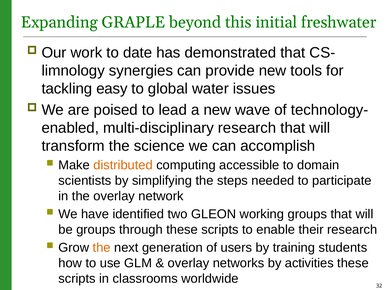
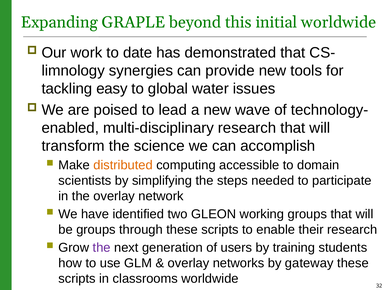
initial freshwater: freshwater -> worldwide
the at (102, 247) colour: orange -> purple
activities: activities -> gateway
